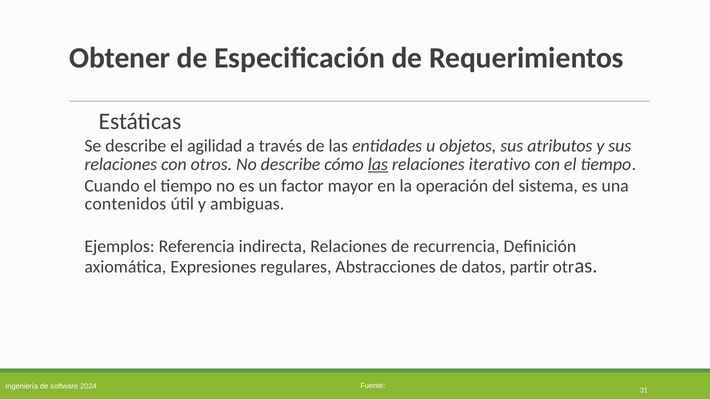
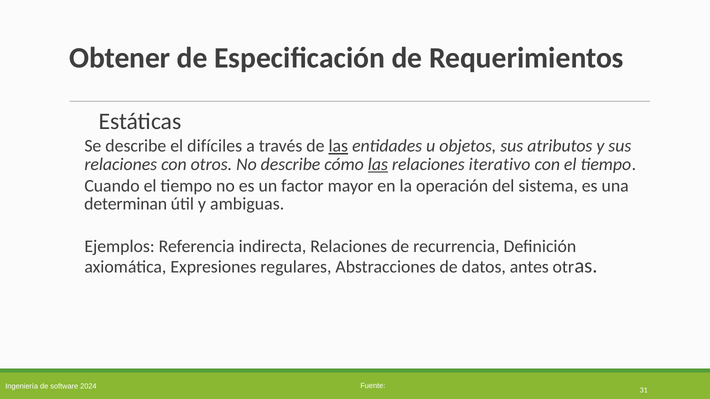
agilidad: agilidad -> difíciles
las at (338, 146) underline: none -> present
contenidos: contenidos -> determinan
partir: partir -> antes
